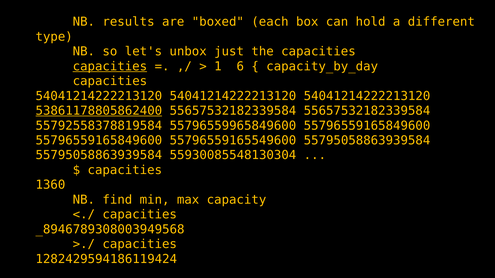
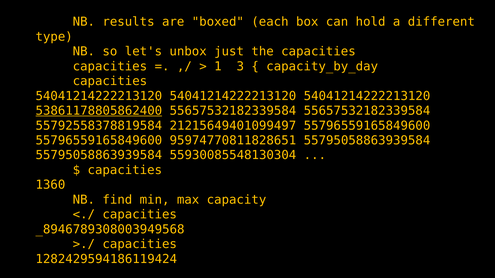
capacities at (110, 66) underline: present -> none
6: 6 -> 3
55796559965849600: 55796559965849600 -> 21215649401099497
55796559165549600: 55796559165549600 -> 95974770811828651
